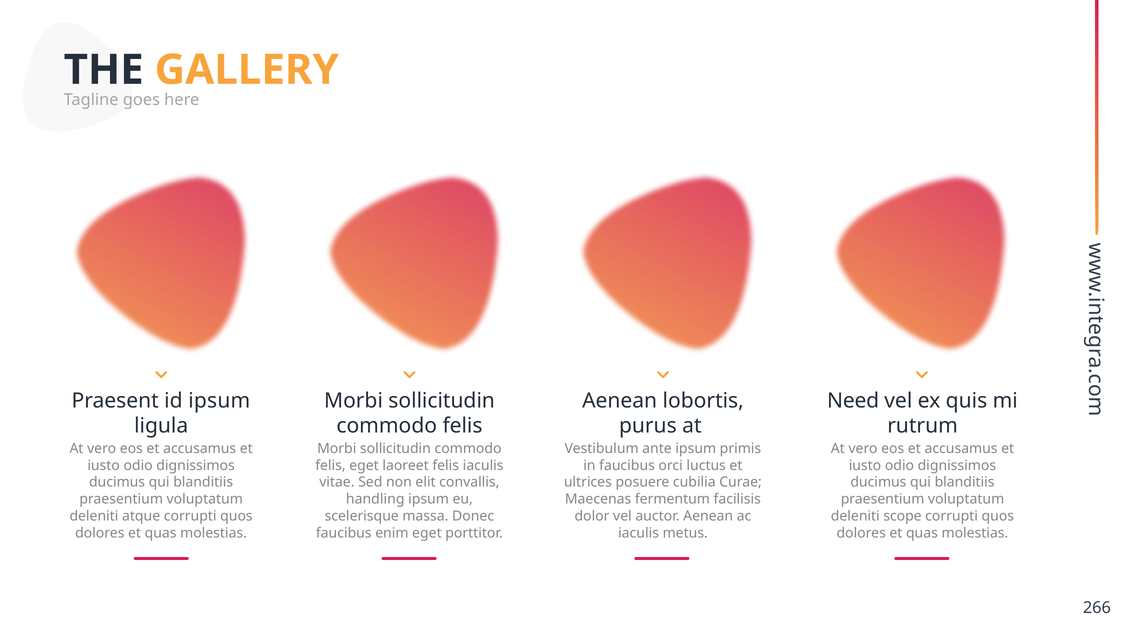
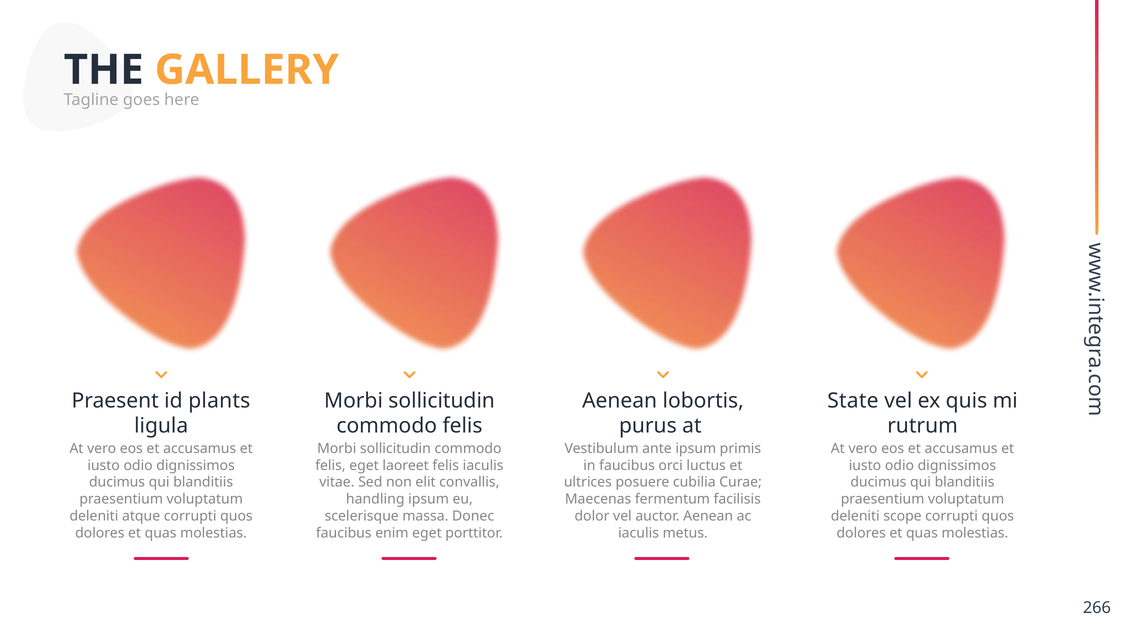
id ipsum: ipsum -> plants
Need: Need -> State
